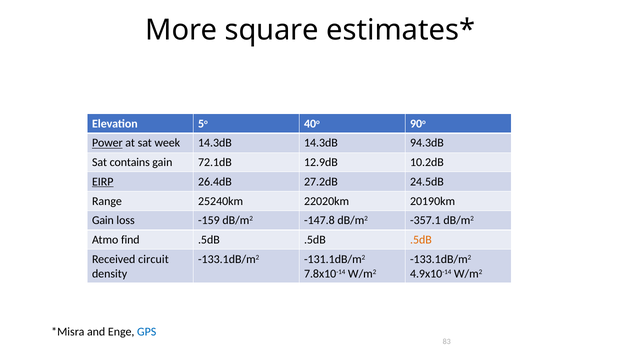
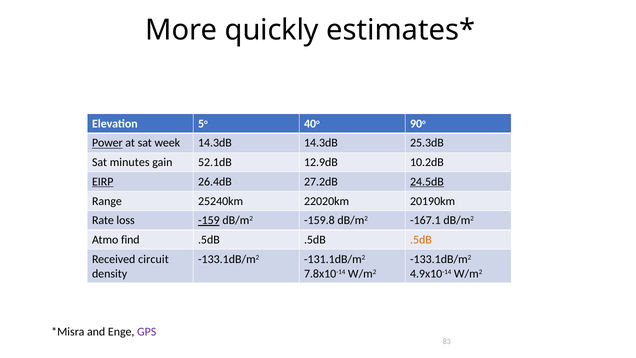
square: square -> quickly
94.3dB: 94.3dB -> 25.3dB
contains: contains -> minutes
72.1dB: 72.1dB -> 52.1dB
24.5dB underline: none -> present
Gain at (103, 220): Gain -> Rate
-159 underline: none -> present
-147.8: -147.8 -> -159.8
-357.1: -357.1 -> -167.1
GPS colour: blue -> purple
